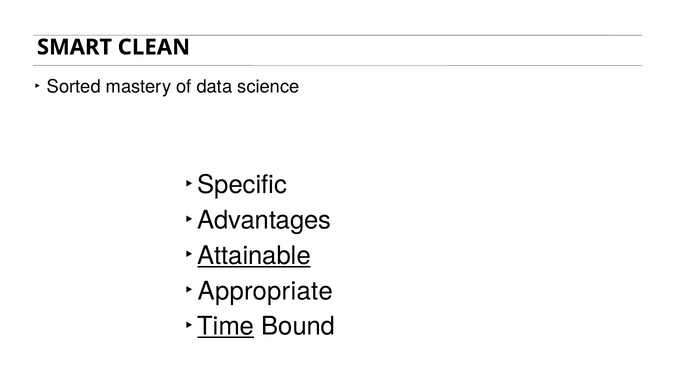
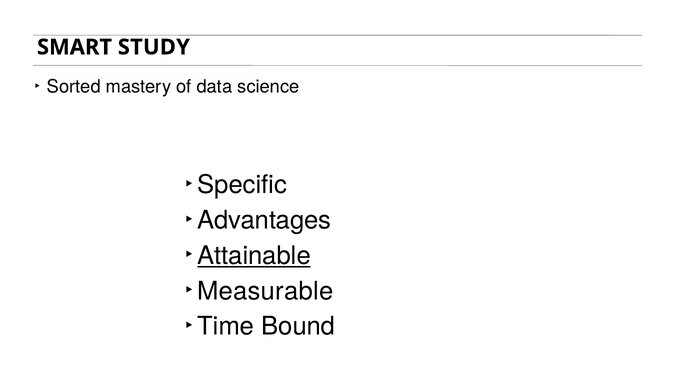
CLEAN: CLEAN -> STUDY
Appropriate: Appropriate -> Measurable
Time underline: present -> none
